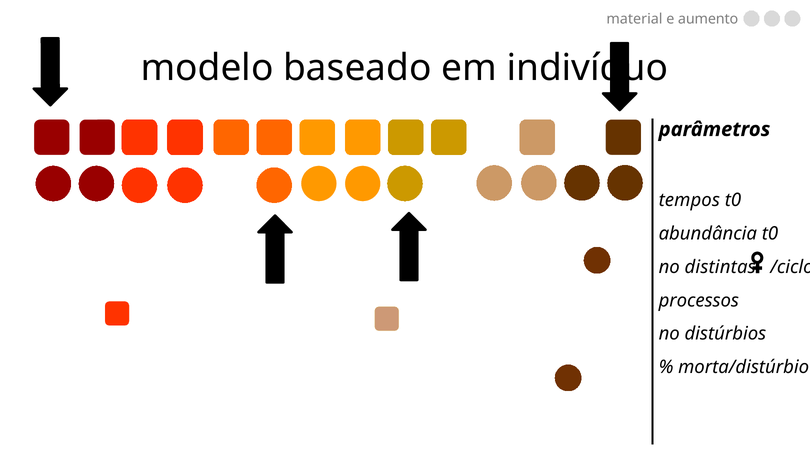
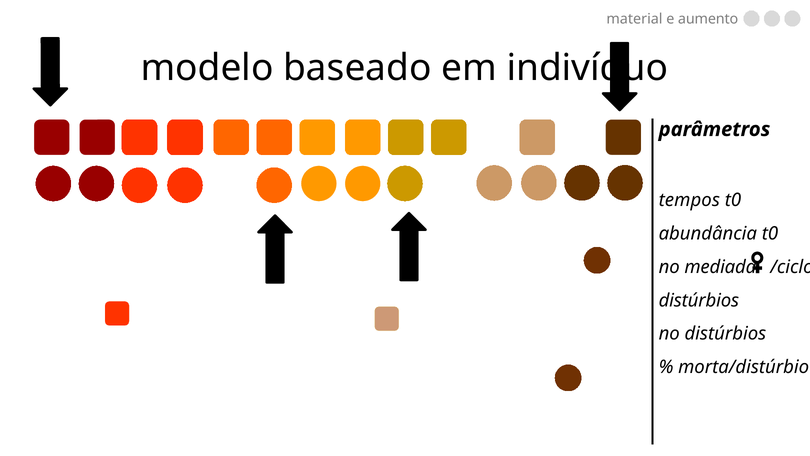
distintas: distintas -> mediada
processos at (699, 300): processos -> distúrbios
